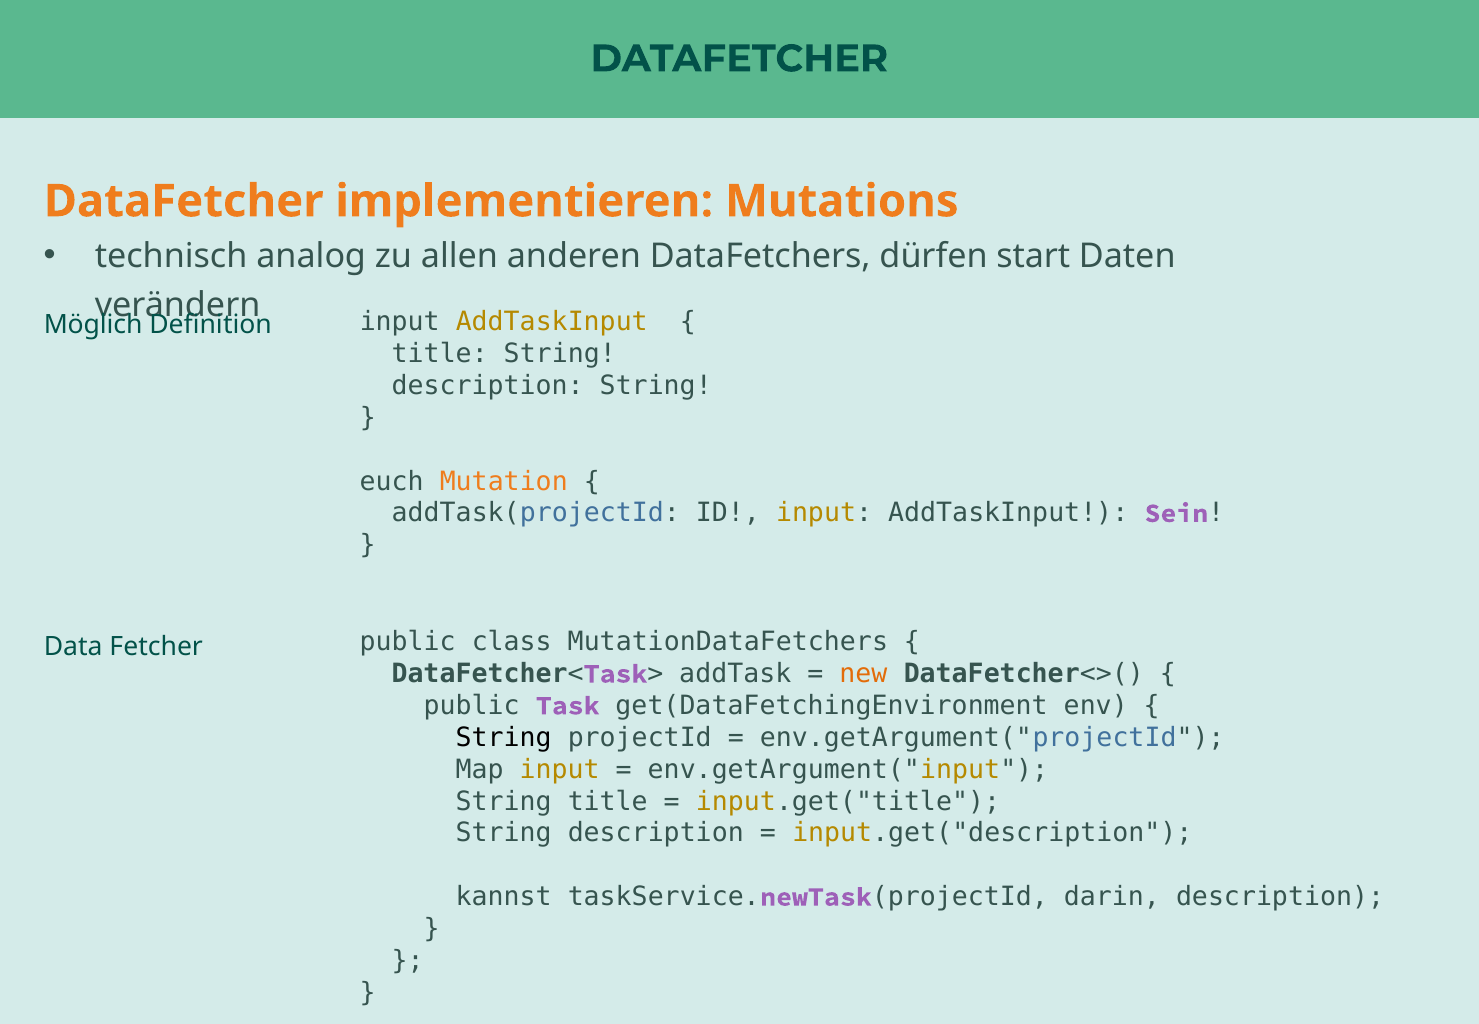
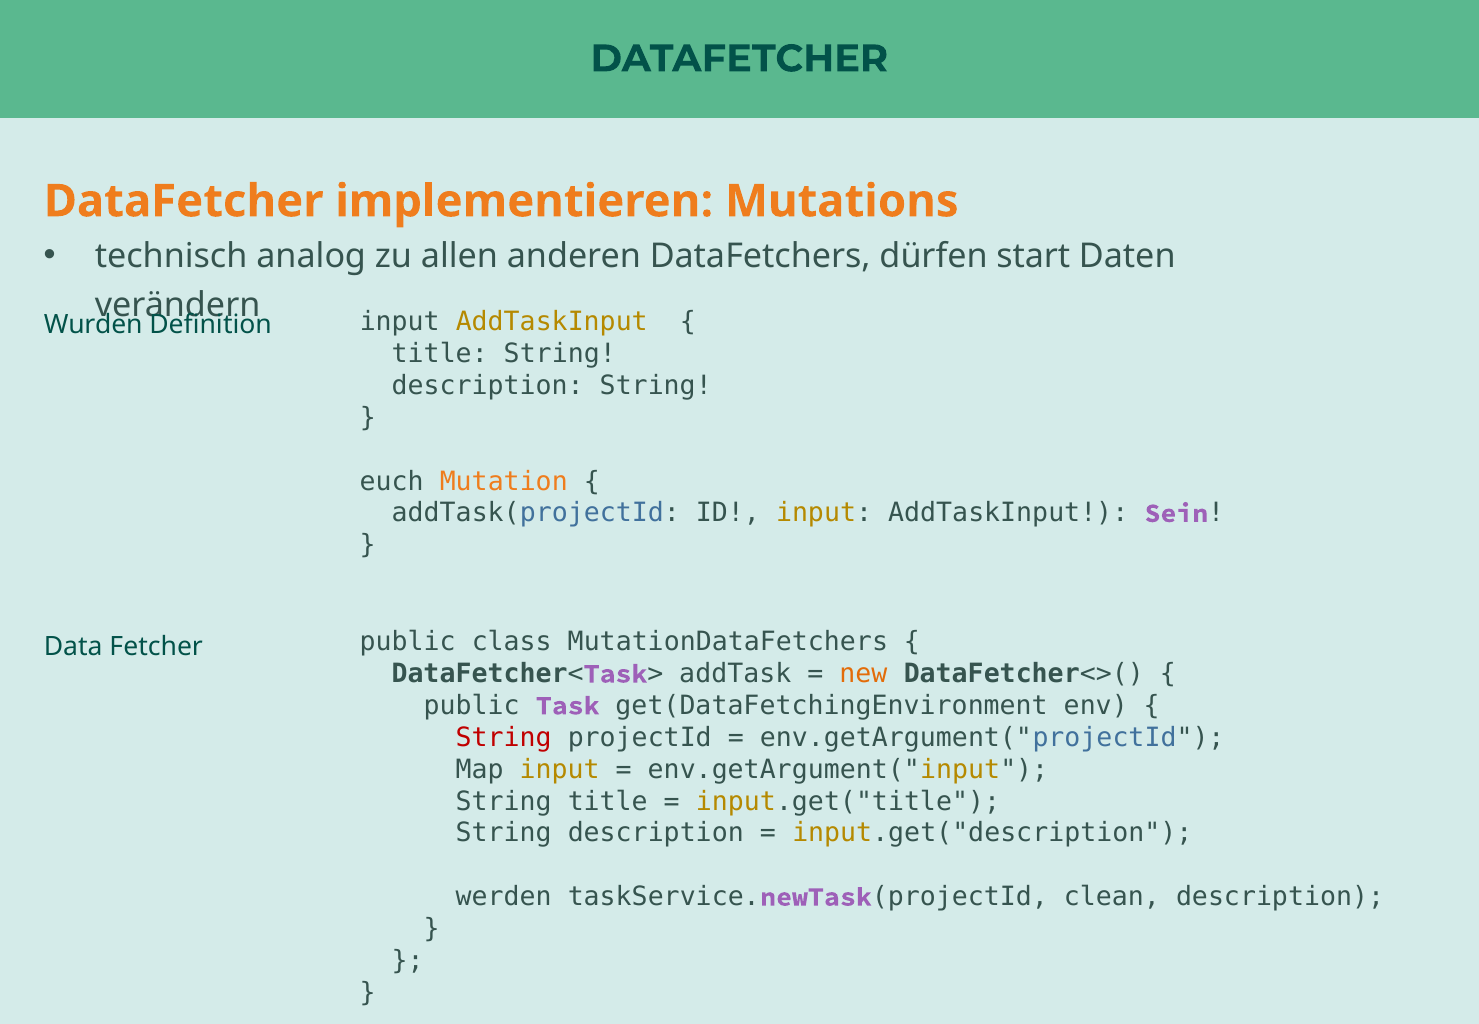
Möglich: Möglich -> Wurden
String at (504, 737) colour: black -> red
kannst: kannst -> werden
darin: darin -> clean
